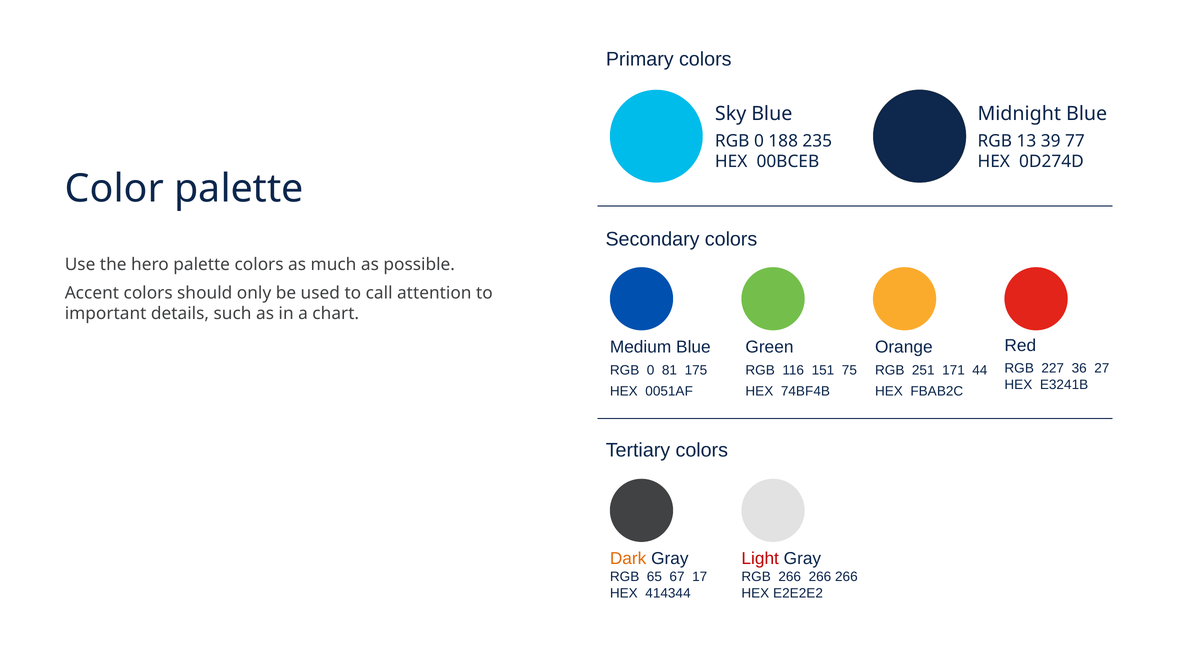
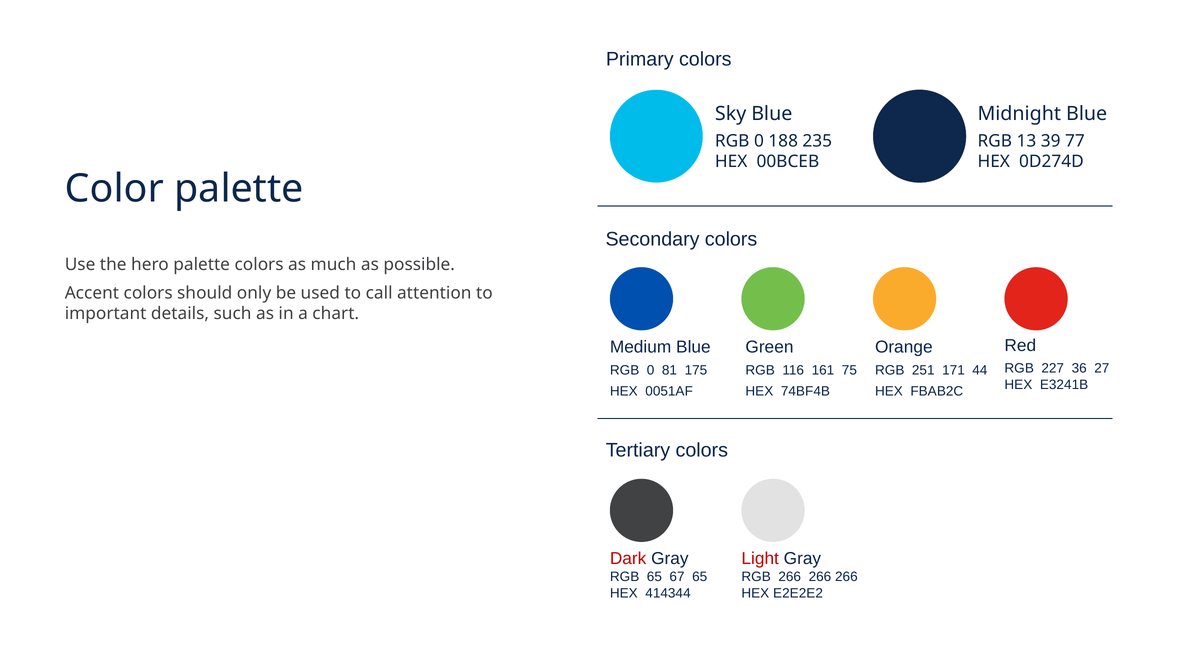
151: 151 -> 161
Dark colour: orange -> red
67 17: 17 -> 65
